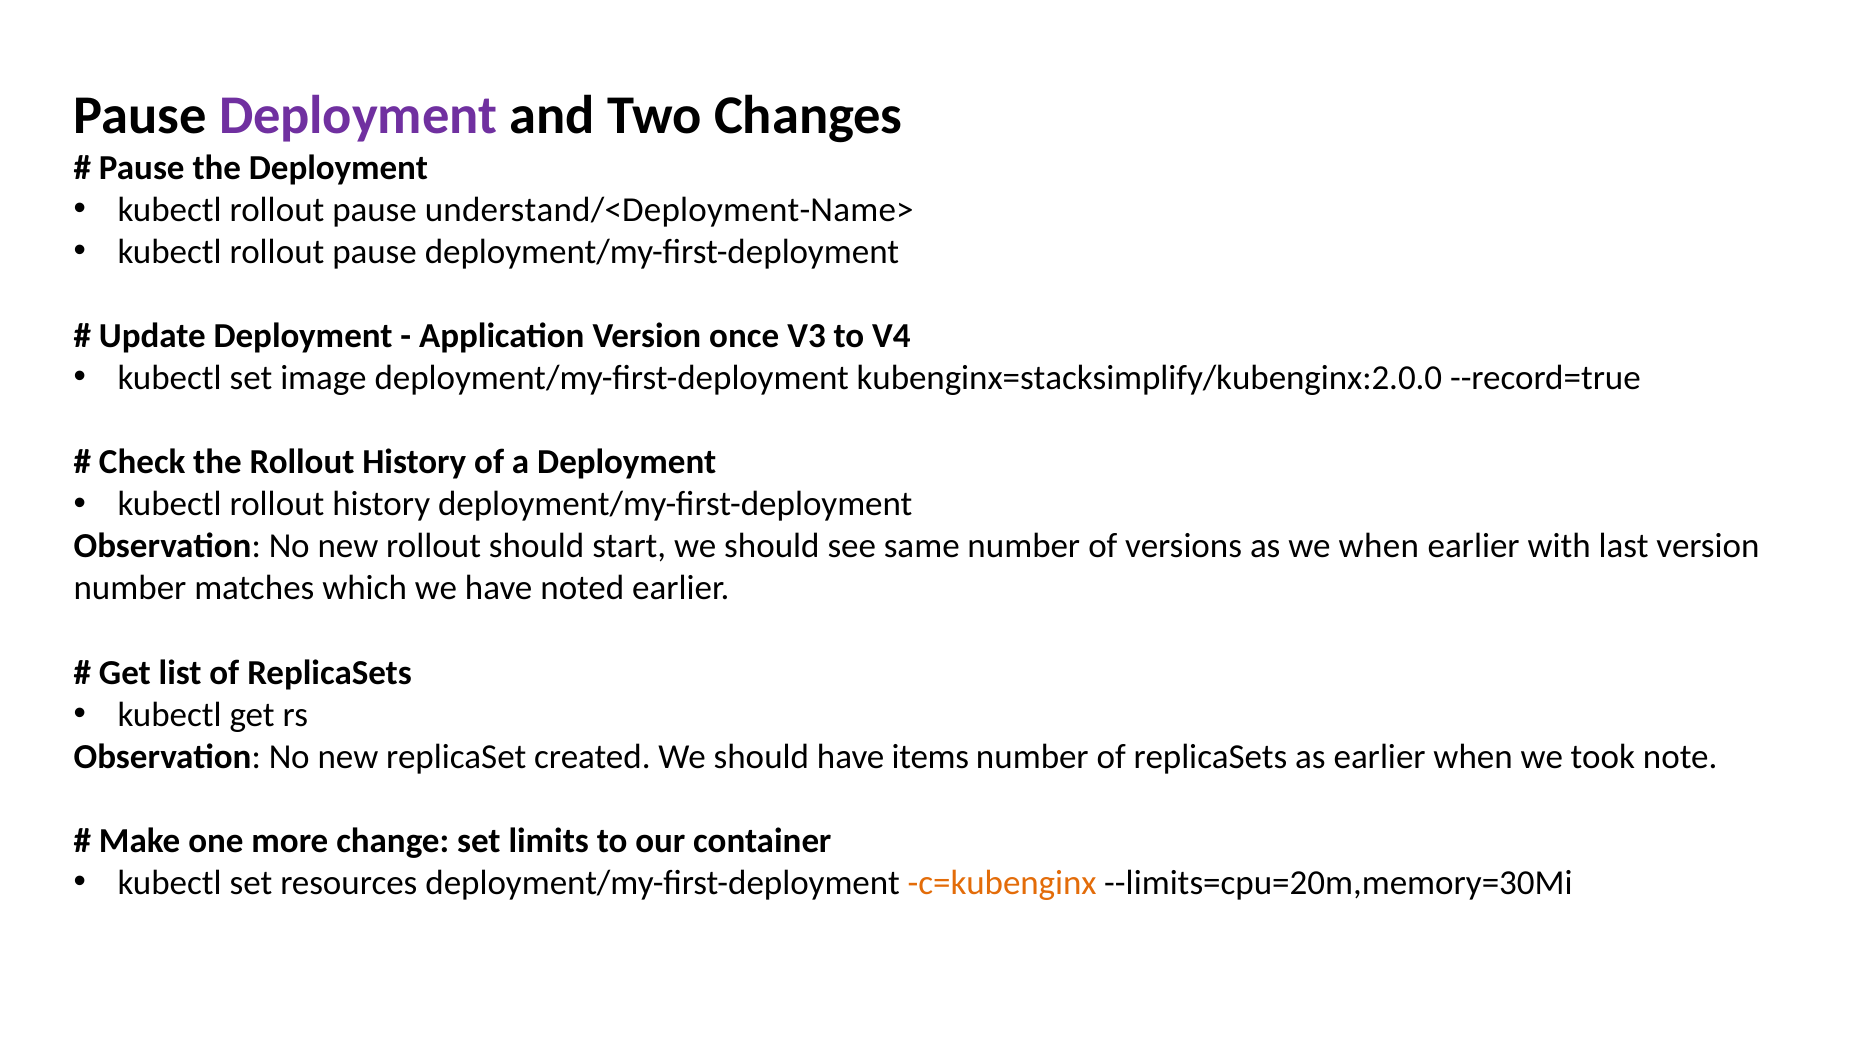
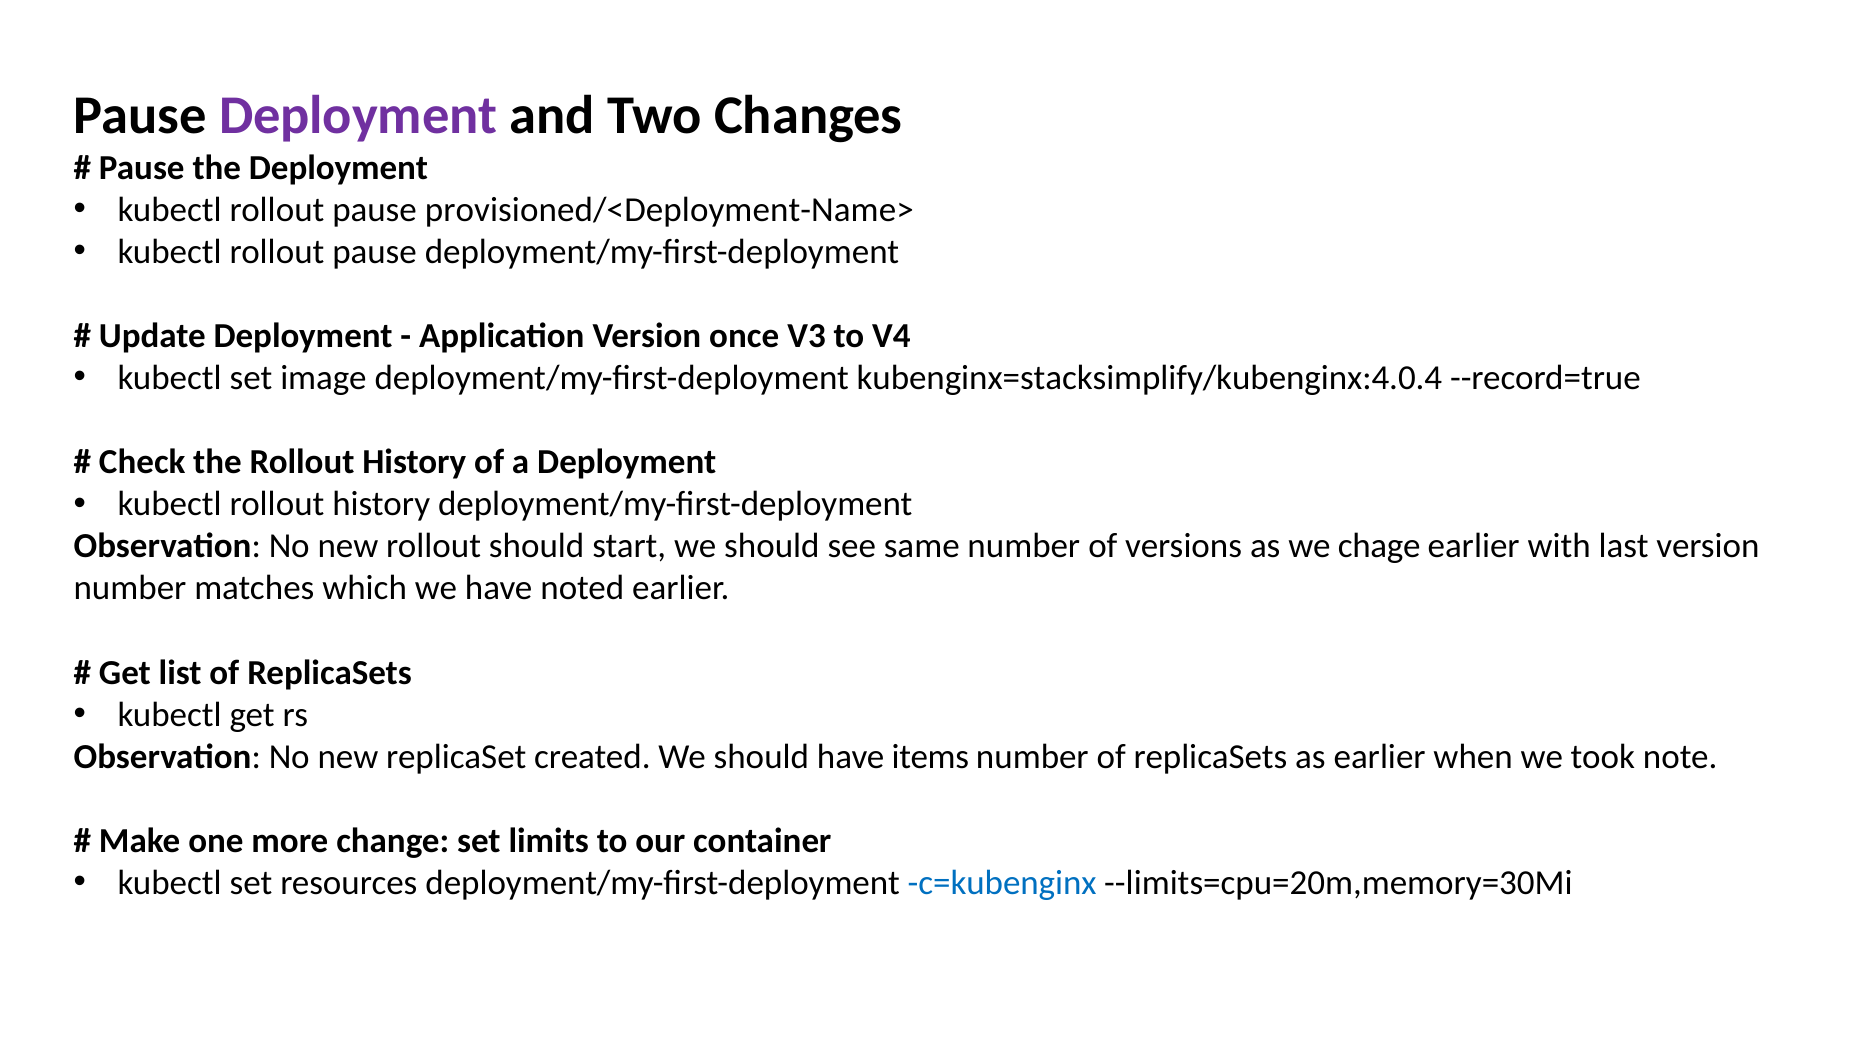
understand/<Deployment-Name>: understand/<Deployment-Name> -> provisioned/<Deployment-Name>
kubenginx=stacksimplify/kubenginx:2.0.0: kubenginx=stacksimplify/kubenginx:2.0.0 -> kubenginx=stacksimplify/kubenginx:4.0.4
we when: when -> chage
c=kubenginx colour: orange -> blue
